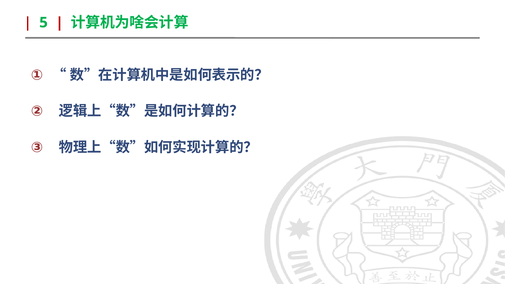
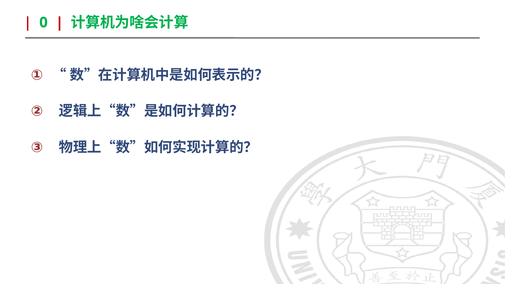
5: 5 -> 0
